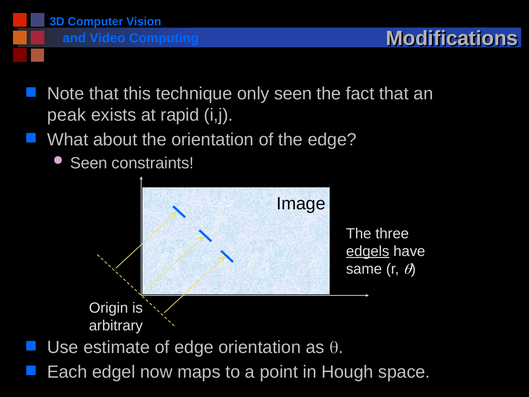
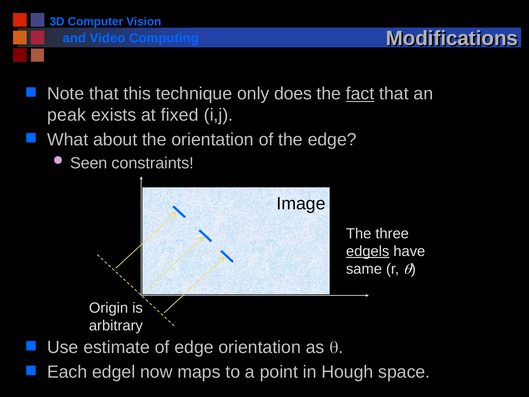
only seen: seen -> does
fact underline: none -> present
rapid: rapid -> fixed
